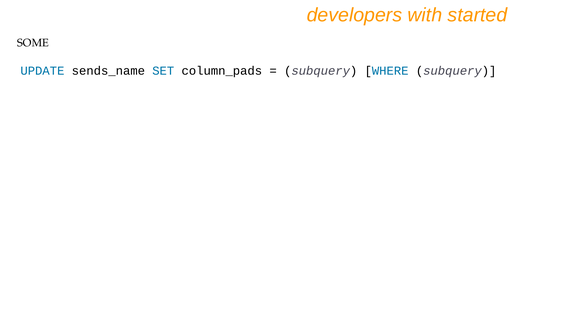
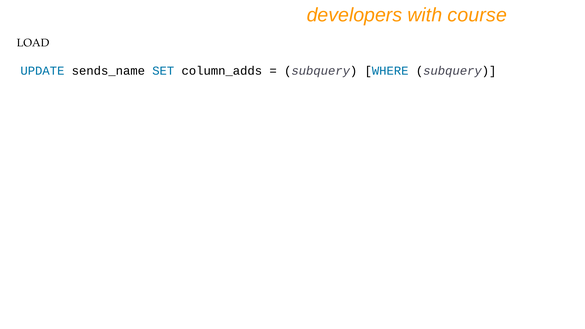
started: started -> course
SOME: SOME -> LOAD
column_pads: column_pads -> column_adds
